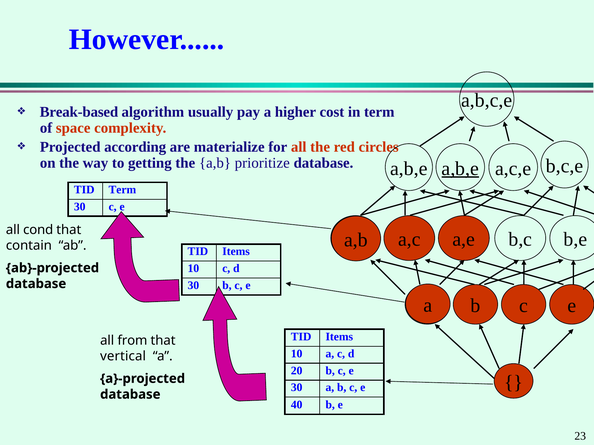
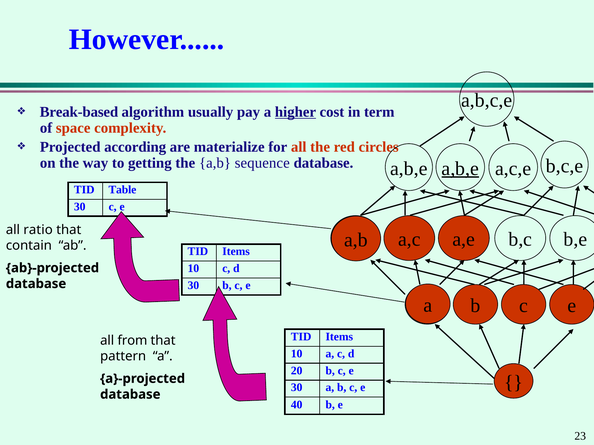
higher underline: none -> present
prioritize: prioritize -> sequence
TID Term: Term -> Table
cond: cond -> ratio
vertical: vertical -> pattern
